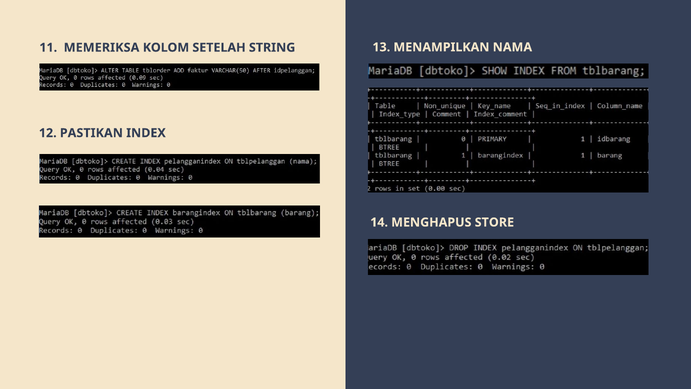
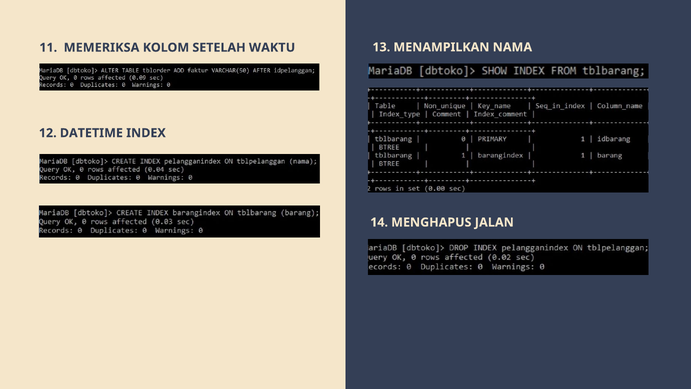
STRING: STRING -> WAKTU
PASTIKAN: PASTIKAN -> DATETIME
STORE: STORE -> JALAN
